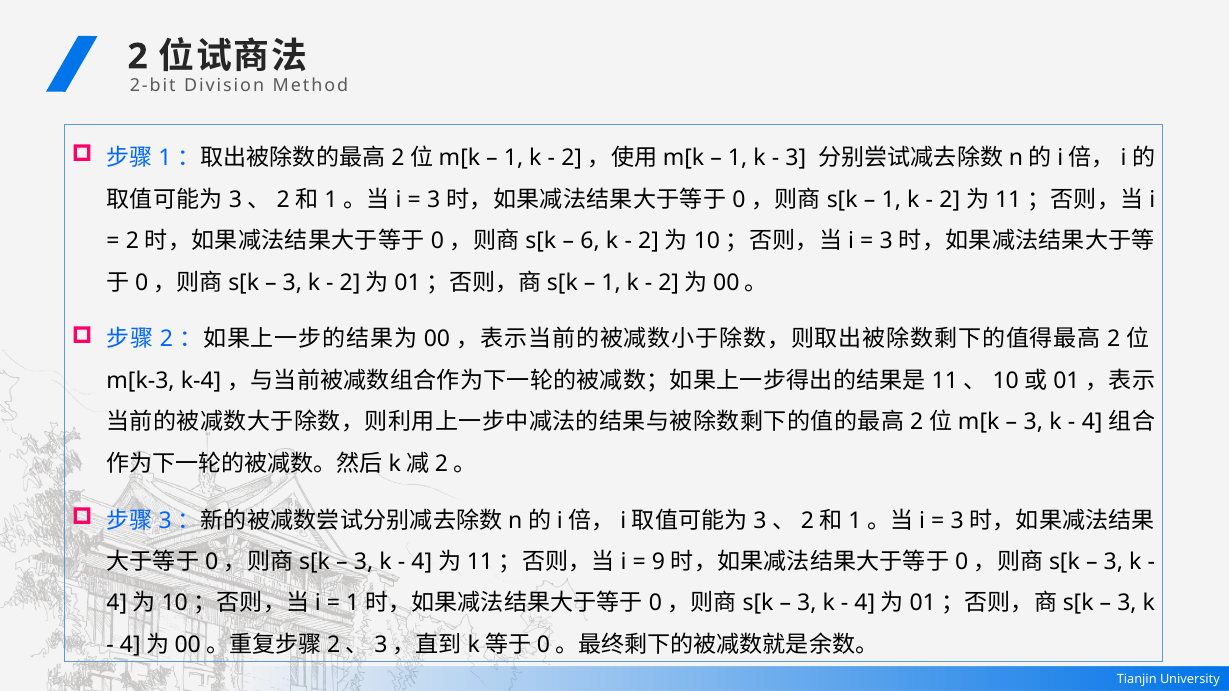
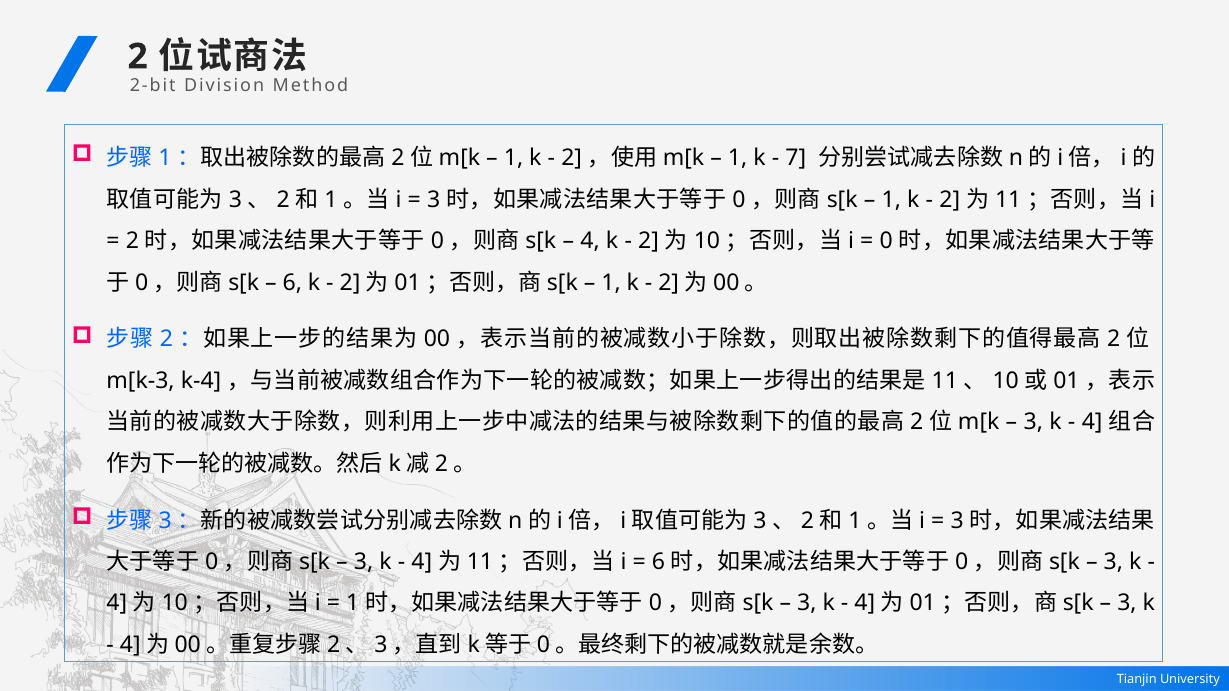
3 at (796, 158): 3 -> 7
6 at (590, 241): 6 -> 4
3 at (886, 241): 3 -> 0
3 at (292, 283): 3 -> 6
9 at (658, 562): 9 -> 6
